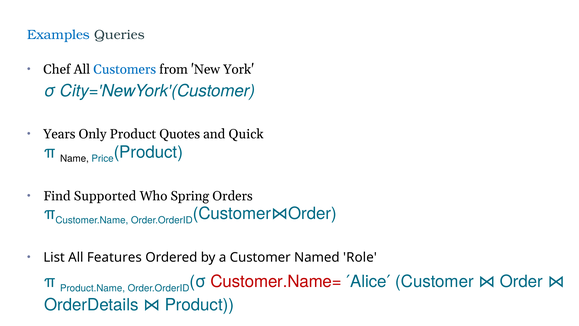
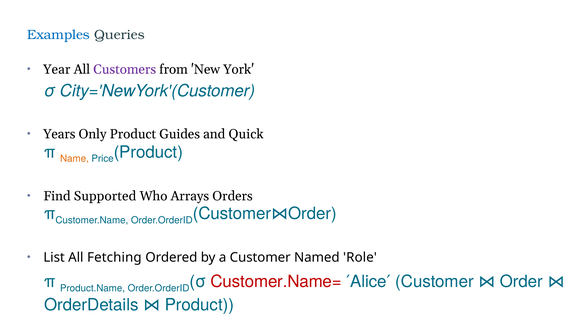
Chef: Chef -> Year
Customers colour: blue -> purple
Quotes: Quotes -> Guides
Name colour: black -> orange
Spring: Spring -> Arrays
Features: Features -> Fetching
